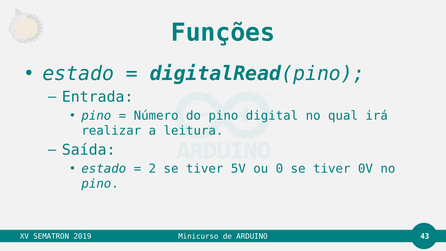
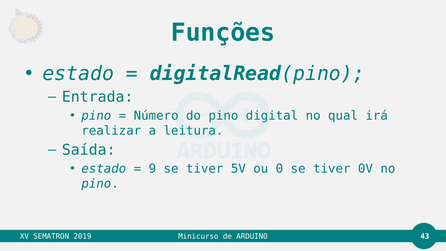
2: 2 -> 9
